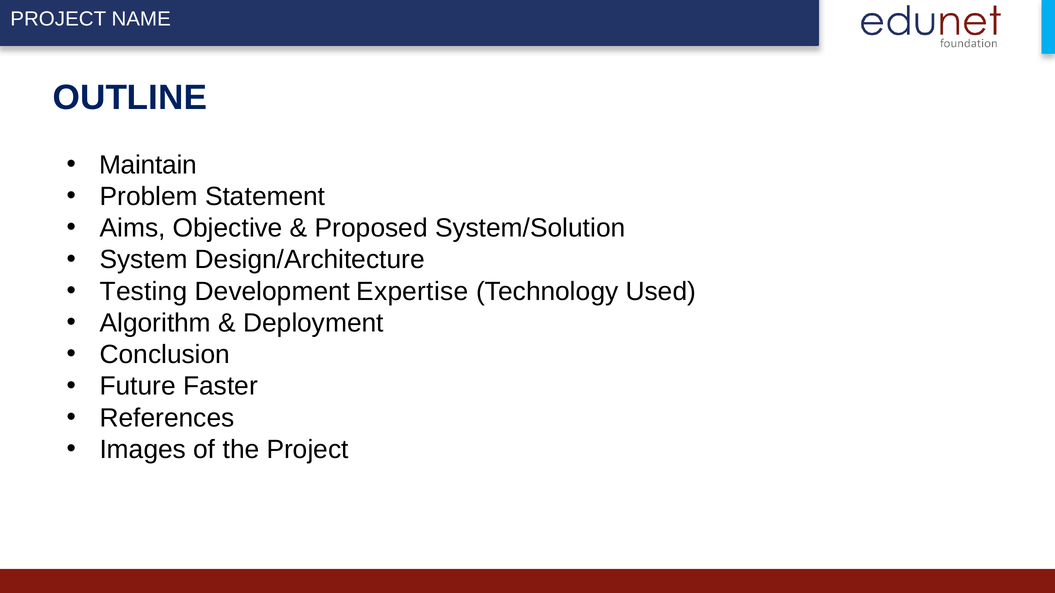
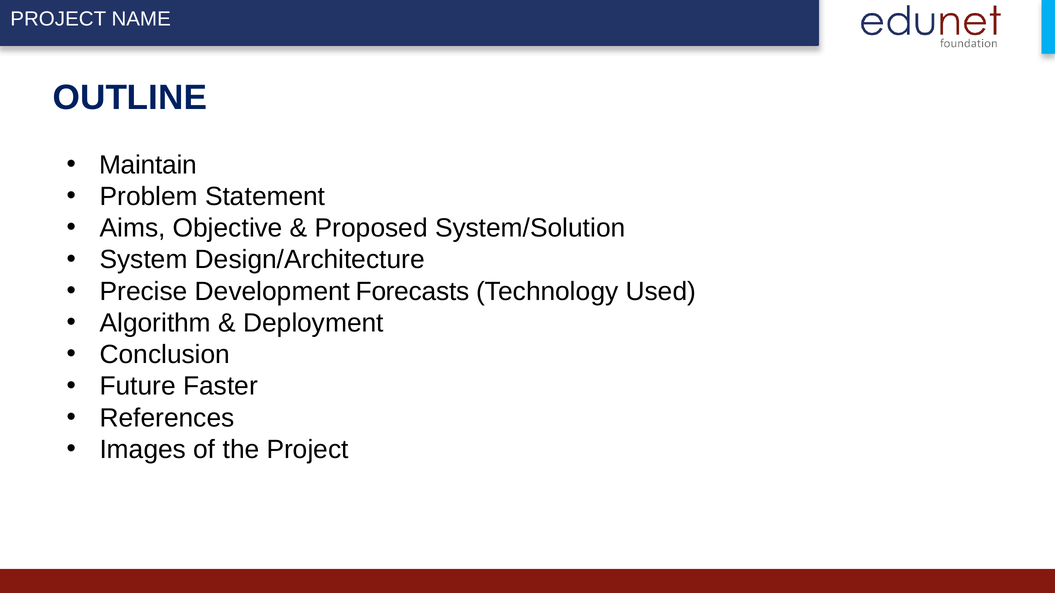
Testing: Testing -> Precise
Expertise: Expertise -> Forecasts
